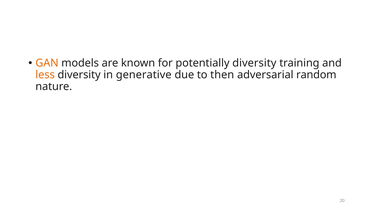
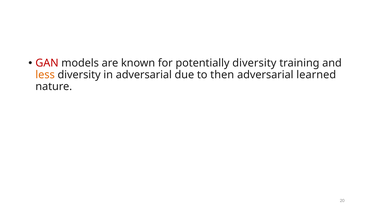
GAN colour: orange -> red
in generative: generative -> adversarial
random: random -> learned
